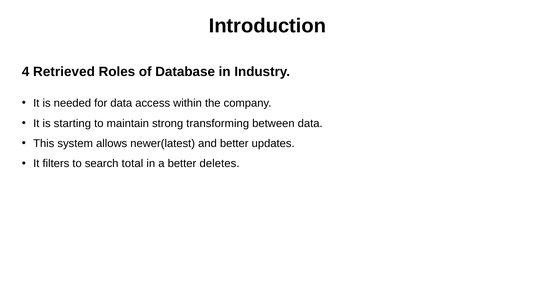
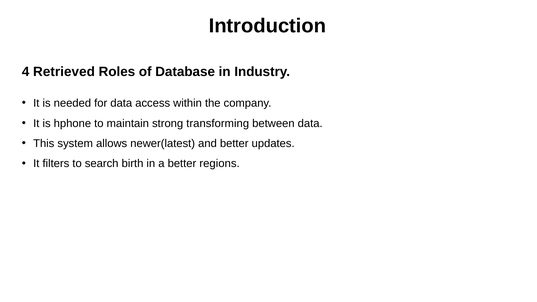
starting: starting -> hphone
total: total -> birth
deletes: deletes -> regions
